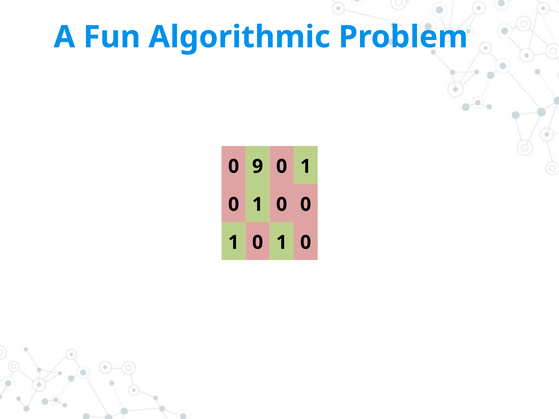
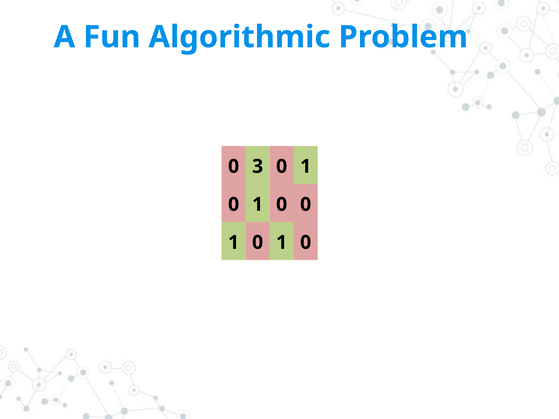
9: 9 -> 3
